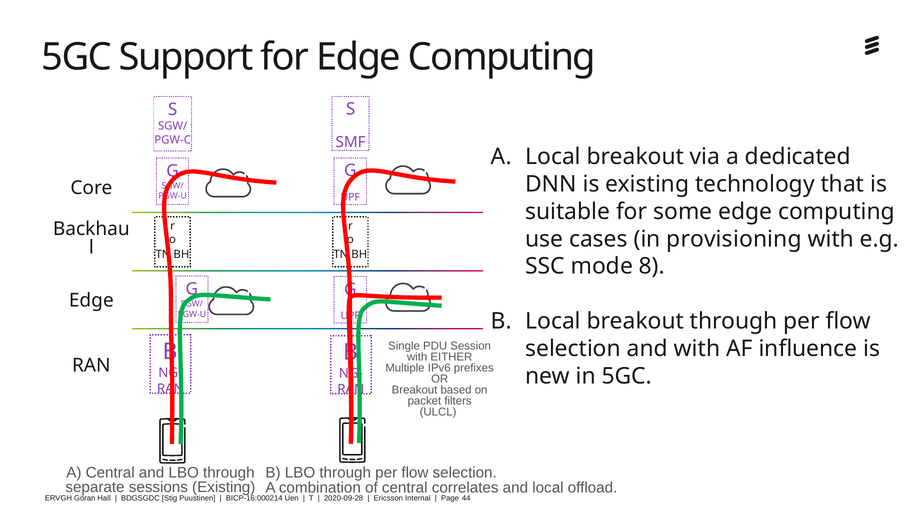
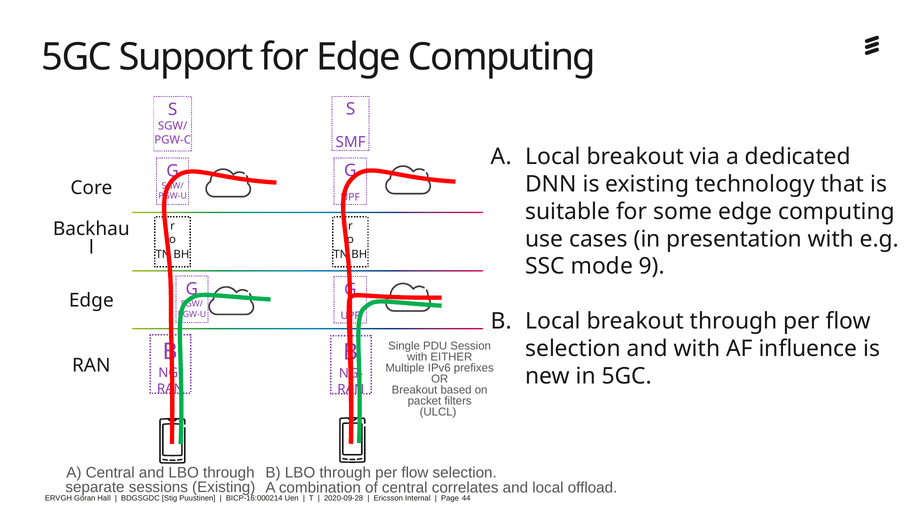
provisioning: provisioning -> presentation
8: 8 -> 9
